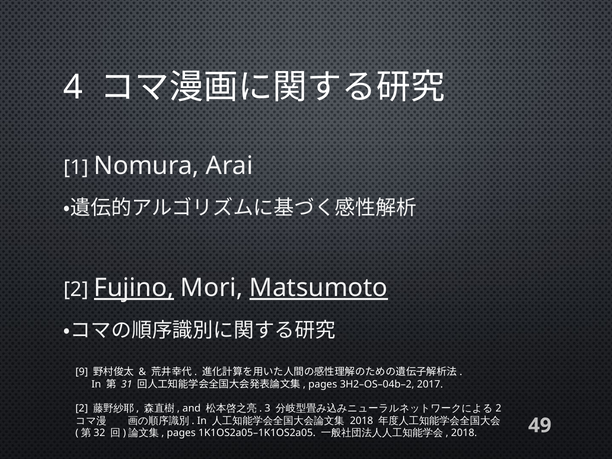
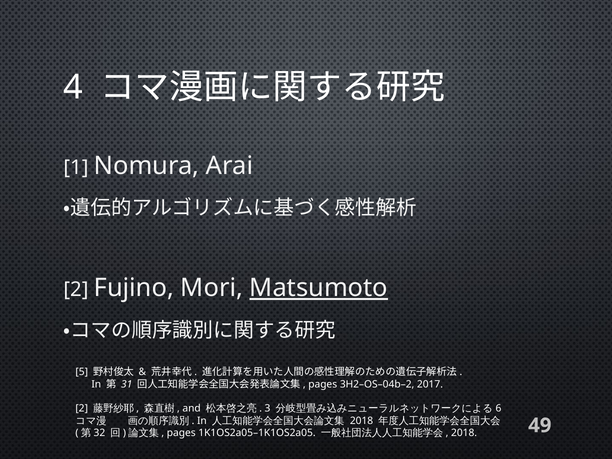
Fujino underline: present -> none
9: 9 -> 5
2 at (498, 409): 2 -> 6
